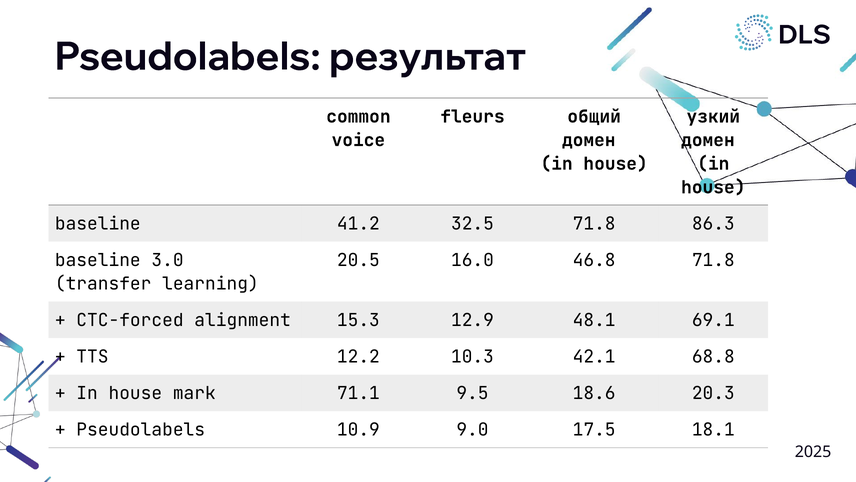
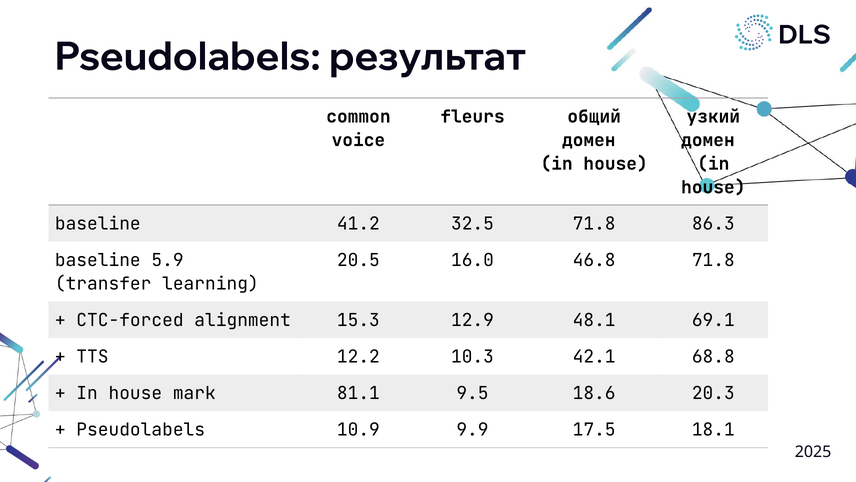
3.0: 3.0 -> 5.9
71.1: 71.1 -> 81.1
9.0: 9.0 -> 9.9
